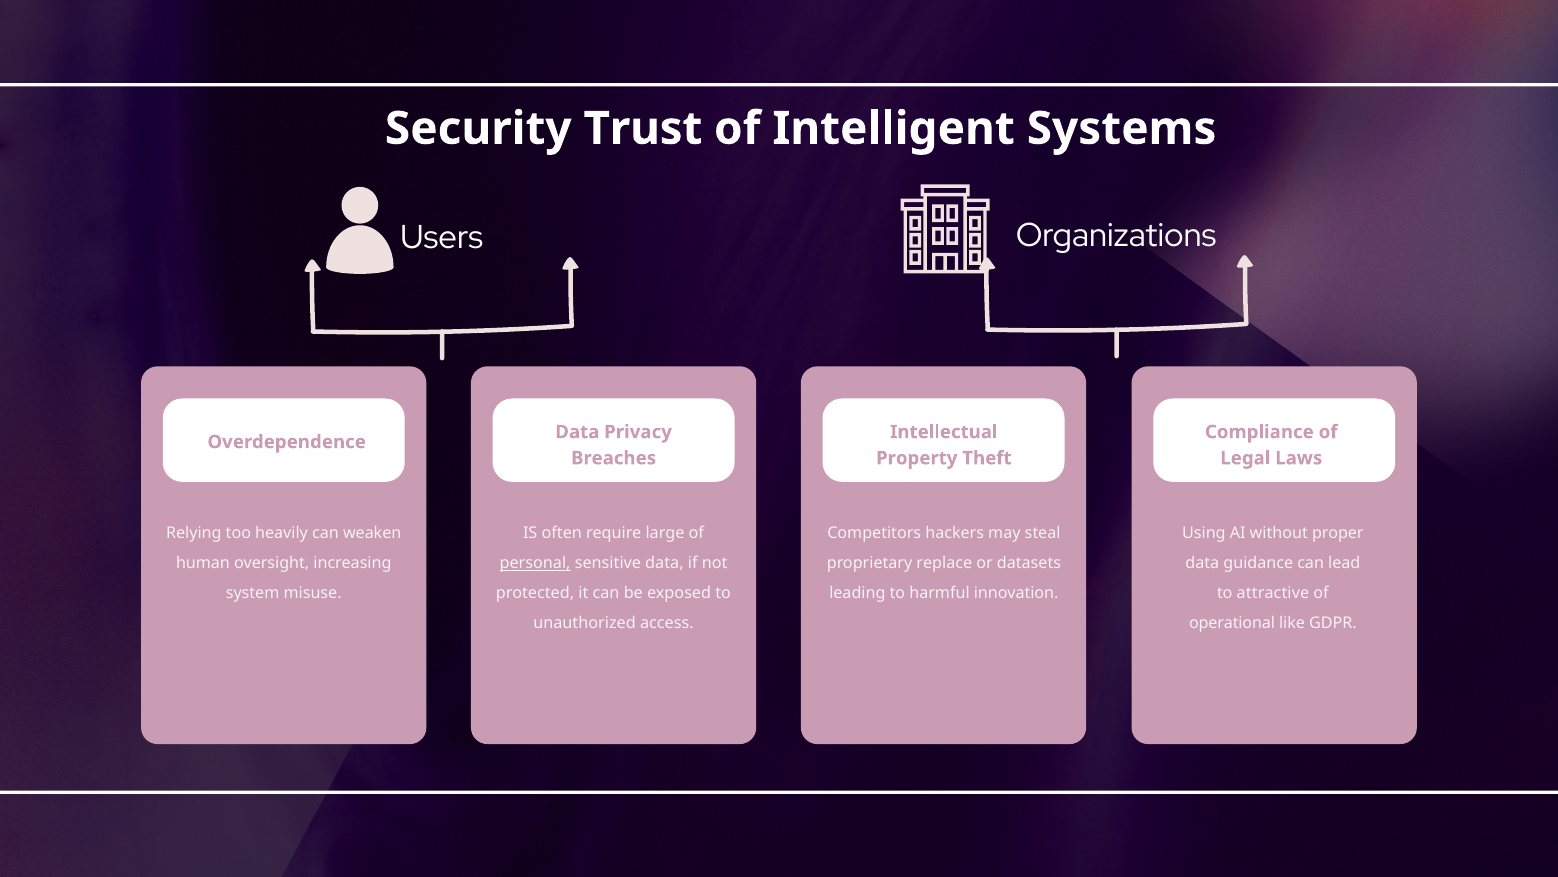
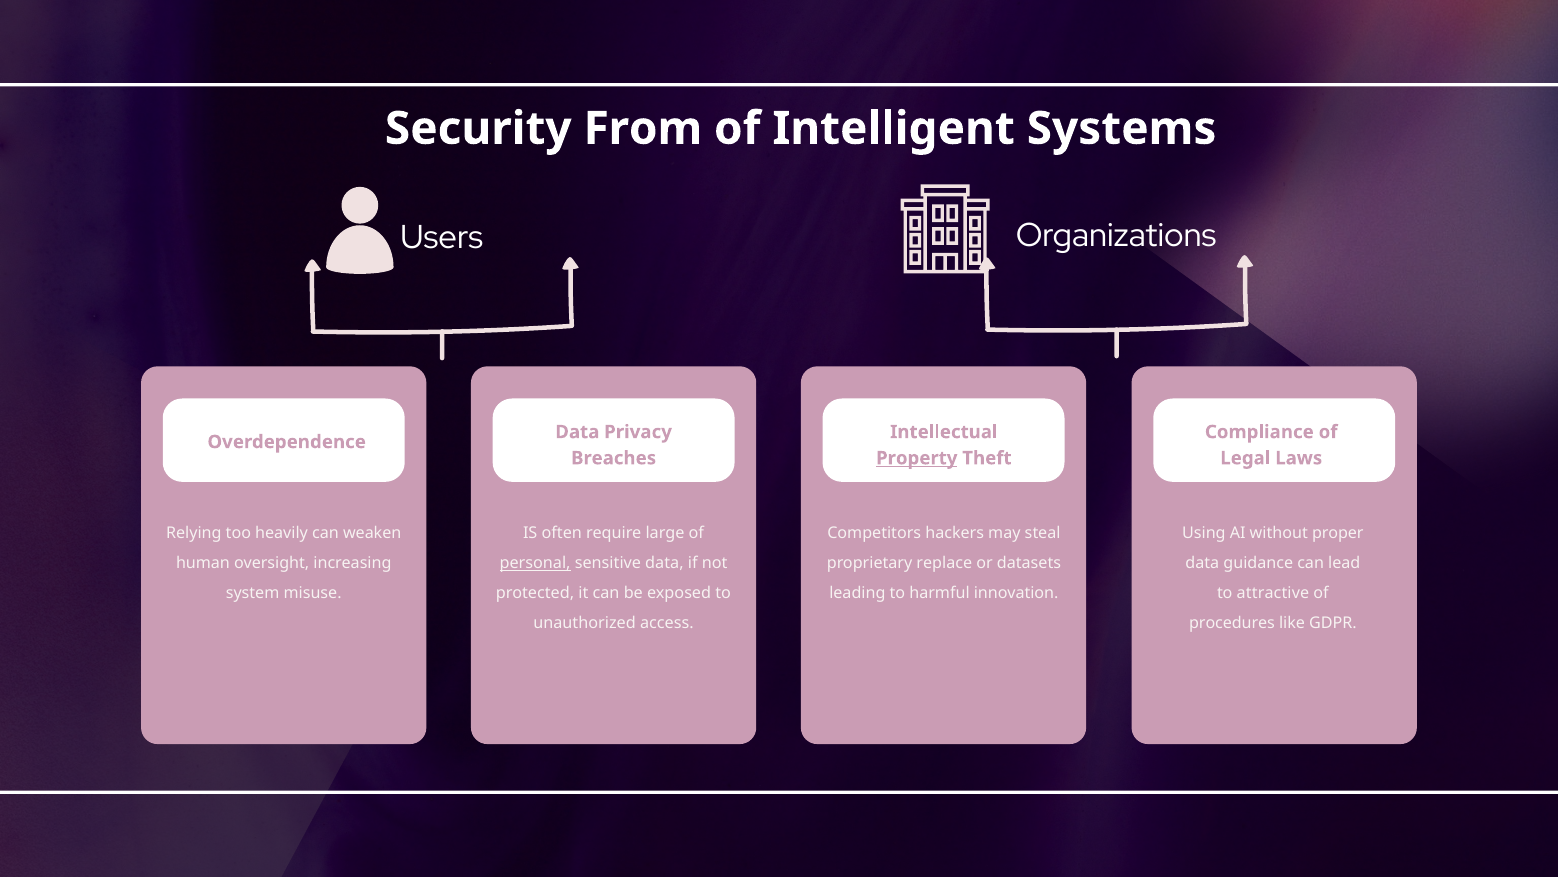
Trust: Trust -> From
Property underline: none -> present
operational: operational -> procedures
